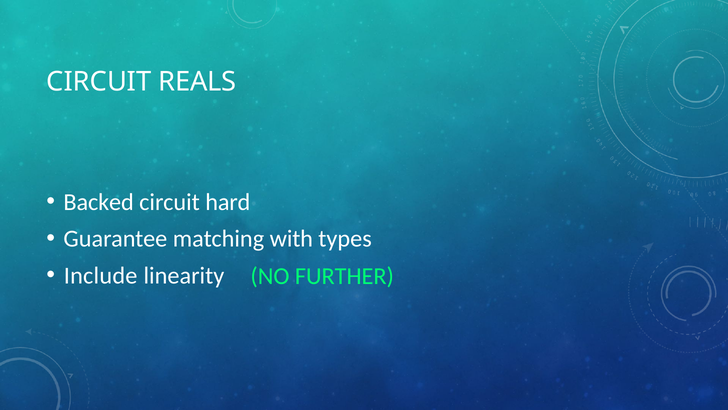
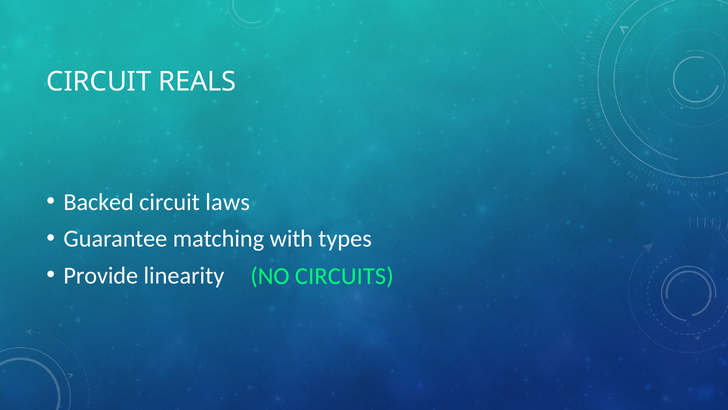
hard: hard -> laws
Include: Include -> Provide
FURTHER: FURTHER -> CIRCUITS
